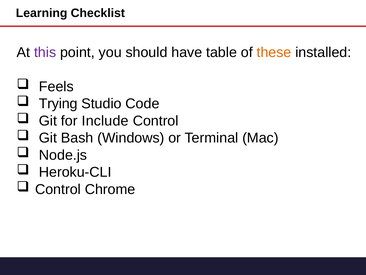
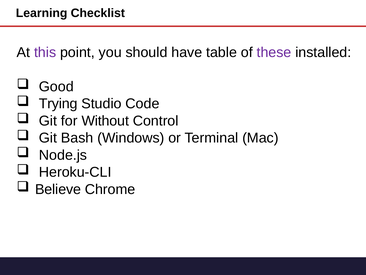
these colour: orange -> purple
Feels: Feels -> Good
Include: Include -> Without
Control at (58, 189): Control -> Believe
